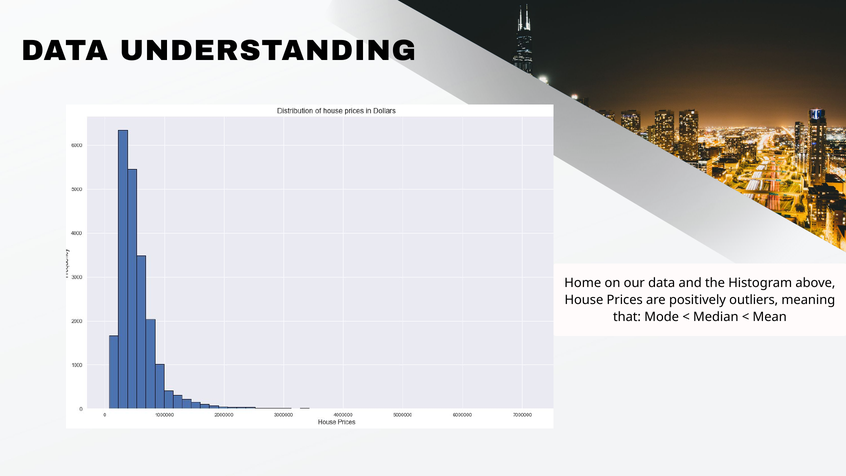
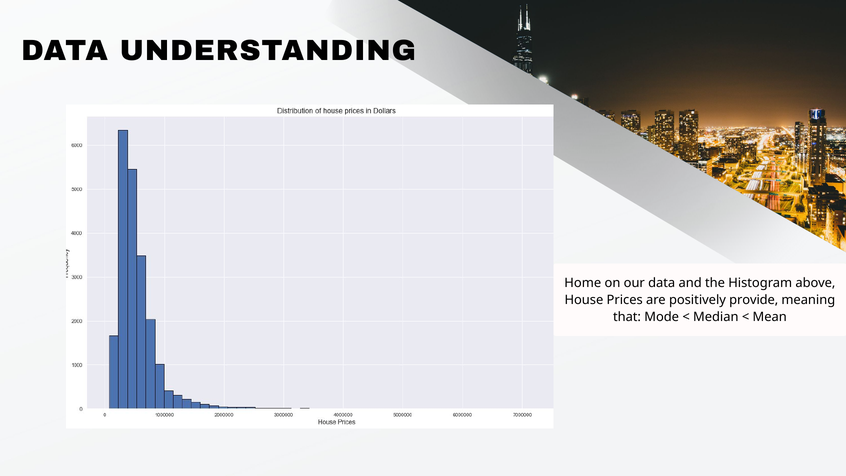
outliers: outliers -> provide
